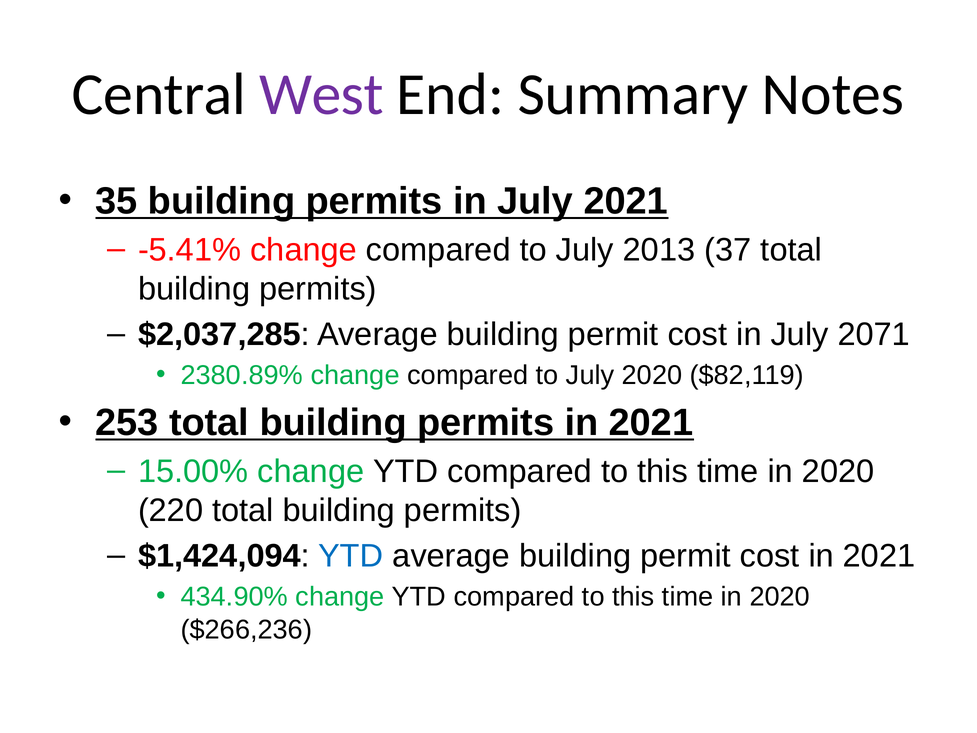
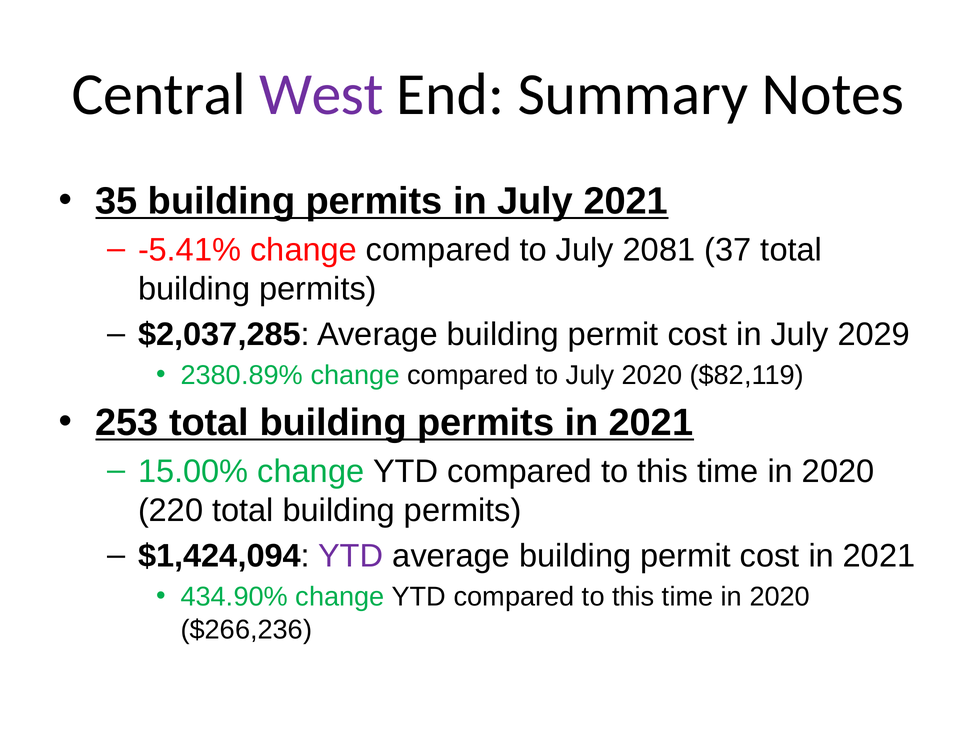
2013: 2013 -> 2081
2071: 2071 -> 2029
YTD at (351, 556) colour: blue -> purple
